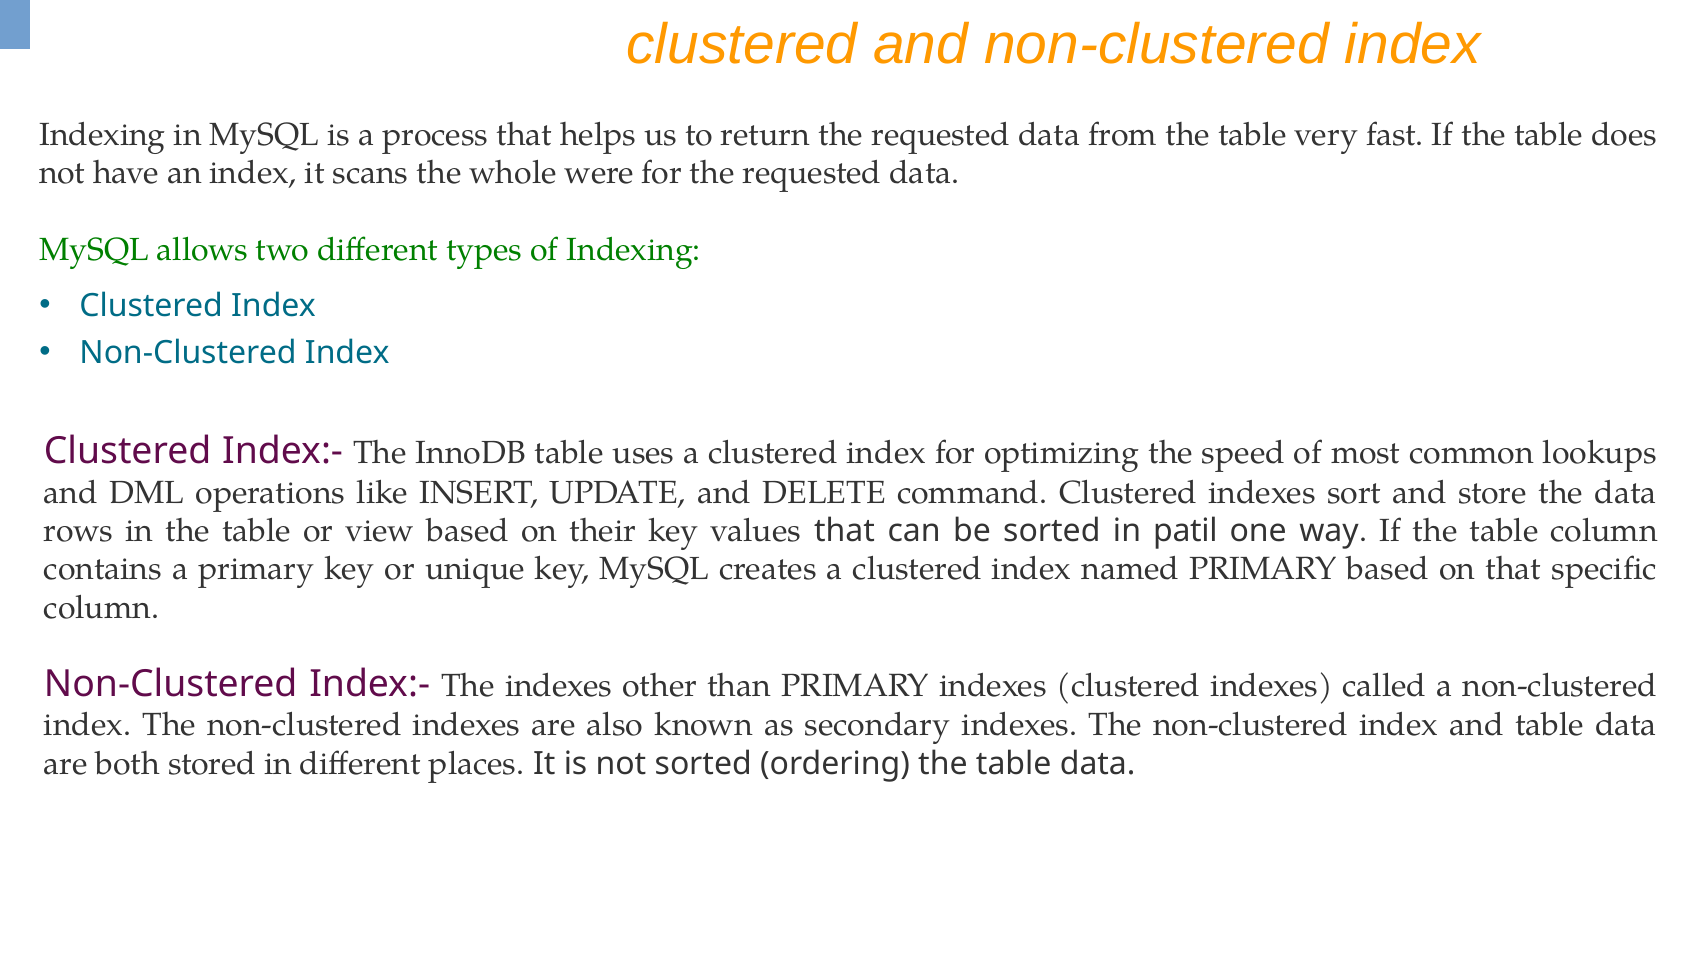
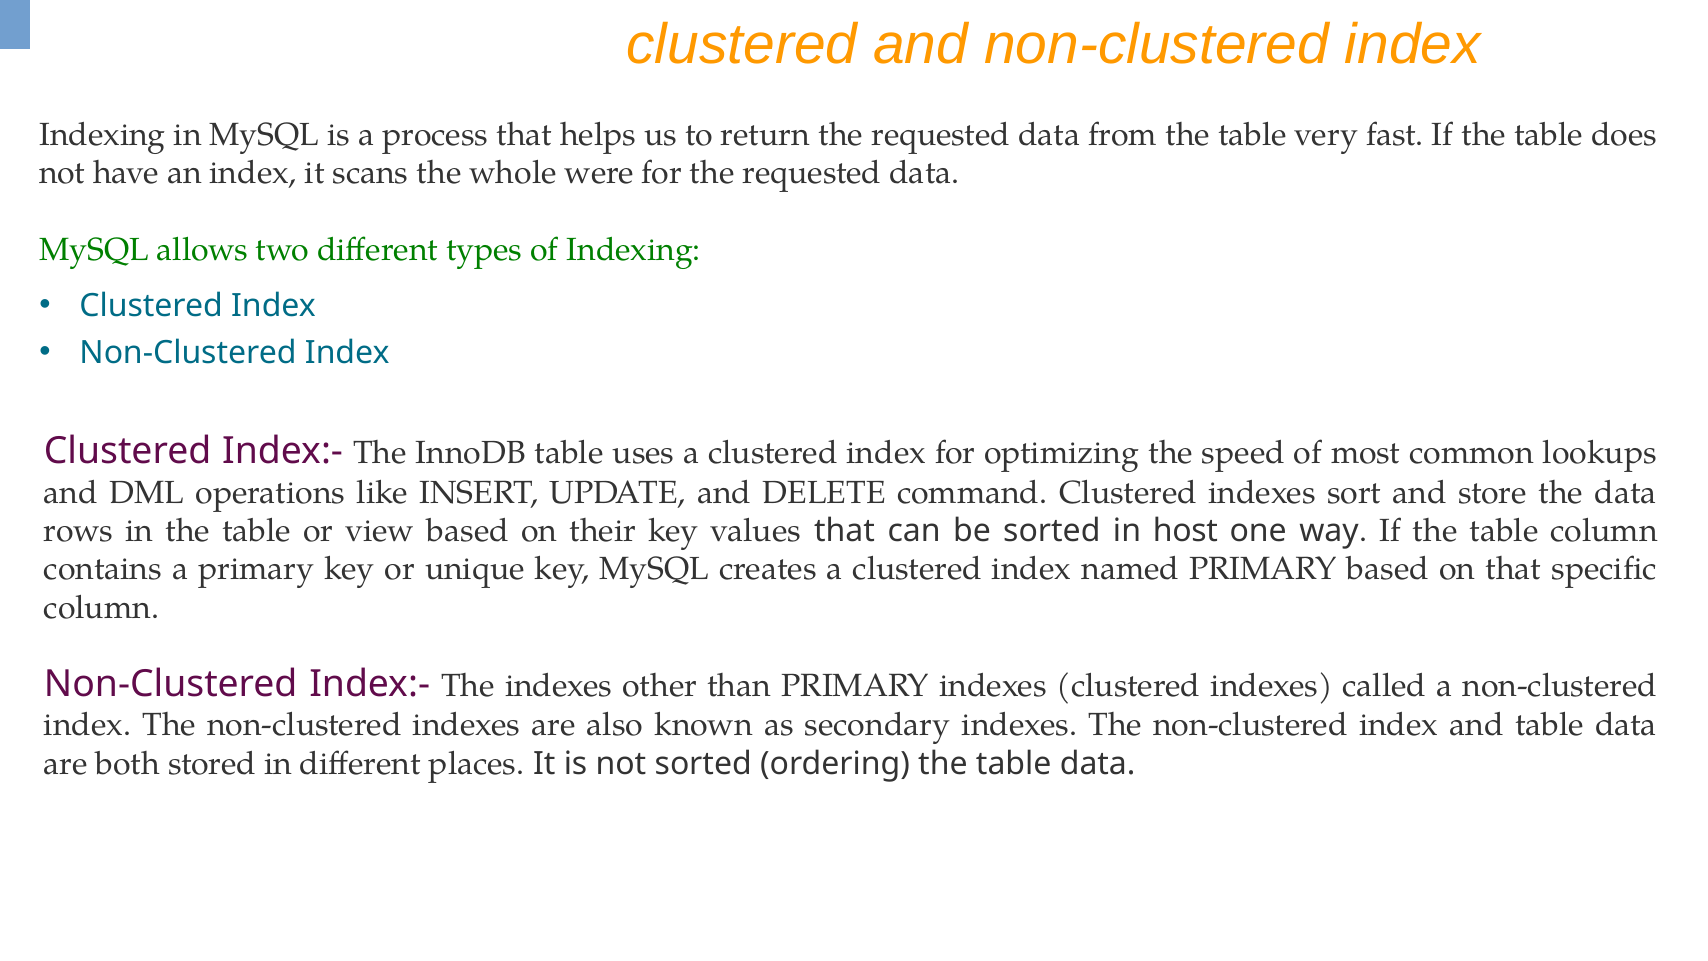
patil: patil -> host
